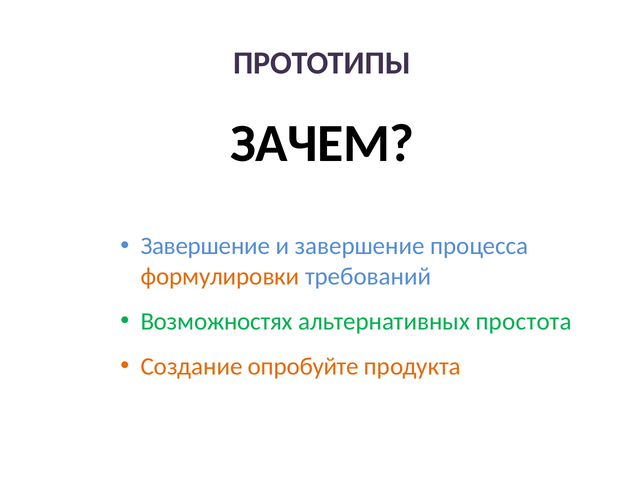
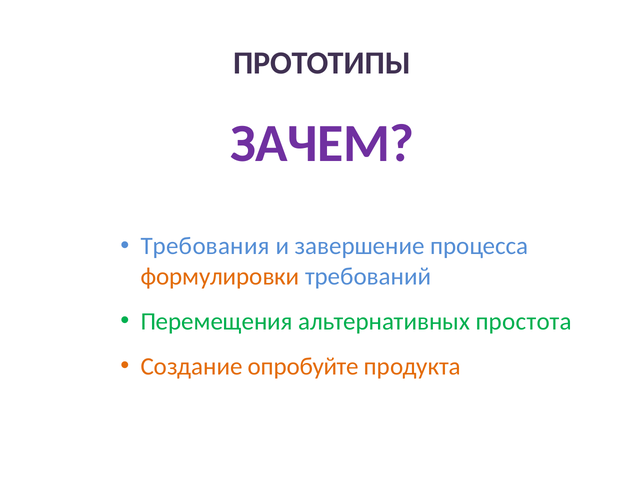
ЗАЧЕМ colour: black -> purple
Завершение at (205, 246): Завершение -> Требования
Возможностях: Возможностях -> Перемещения
